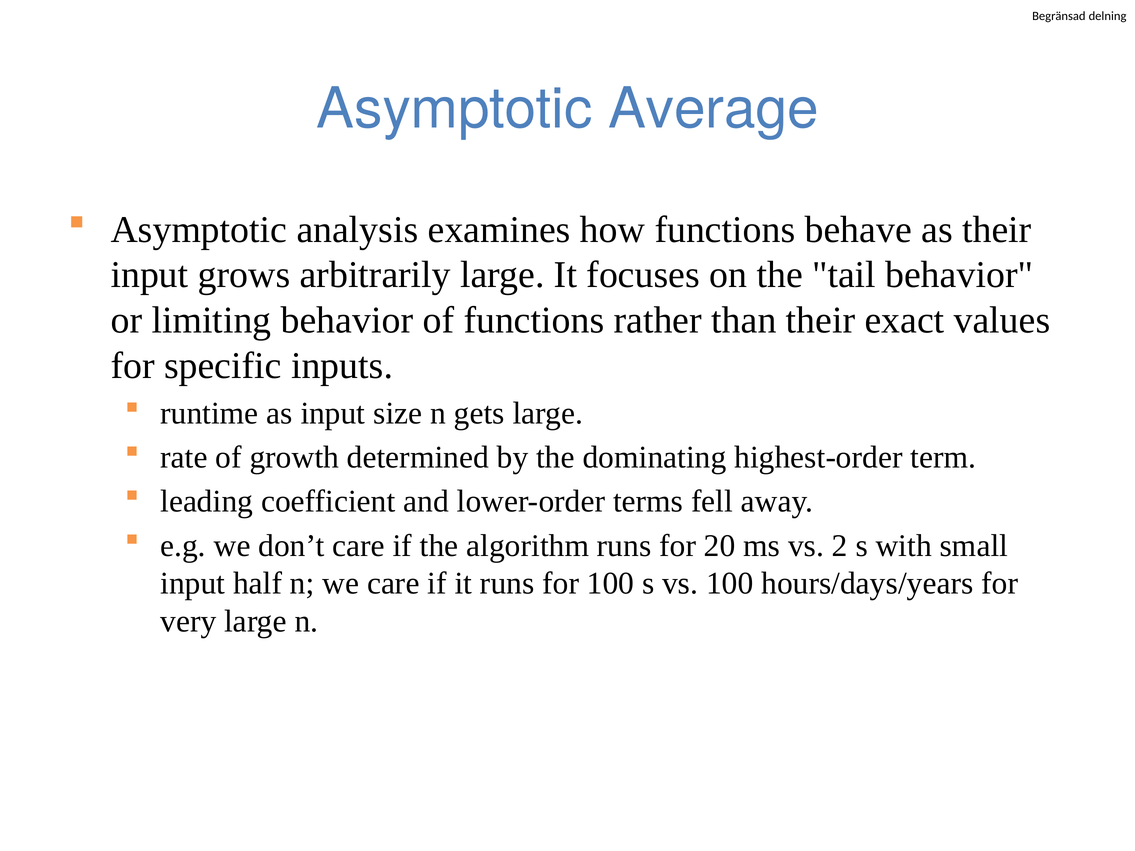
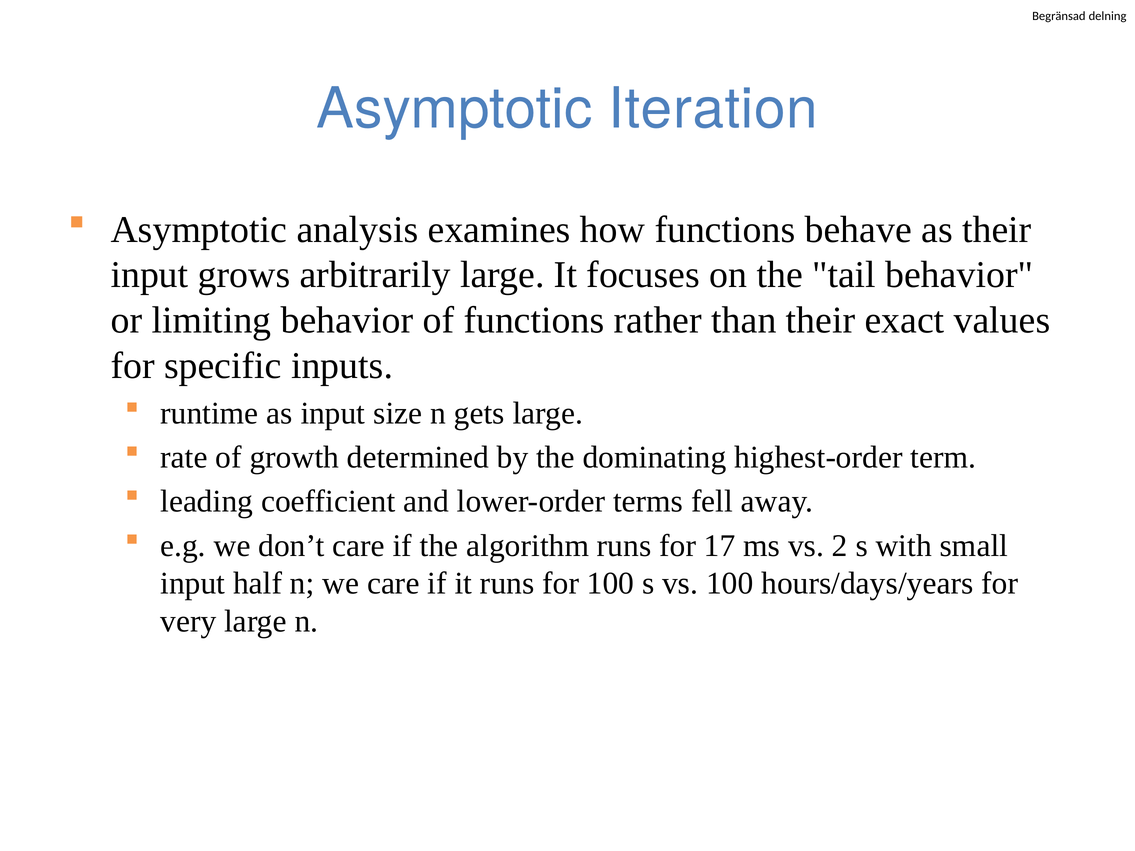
Average: Average -> Iteration
20: 20 -> 17
